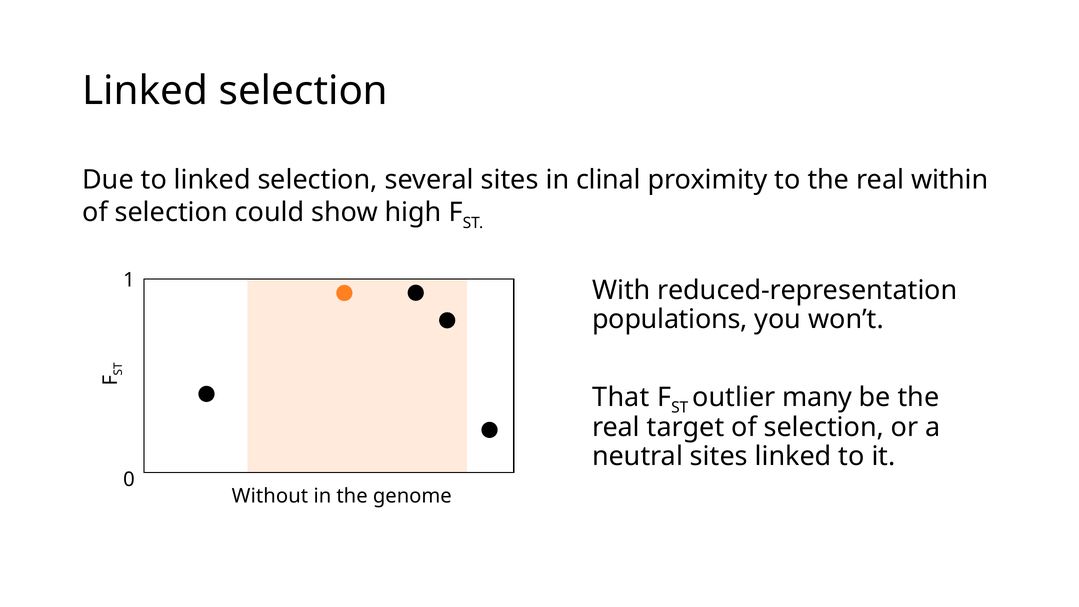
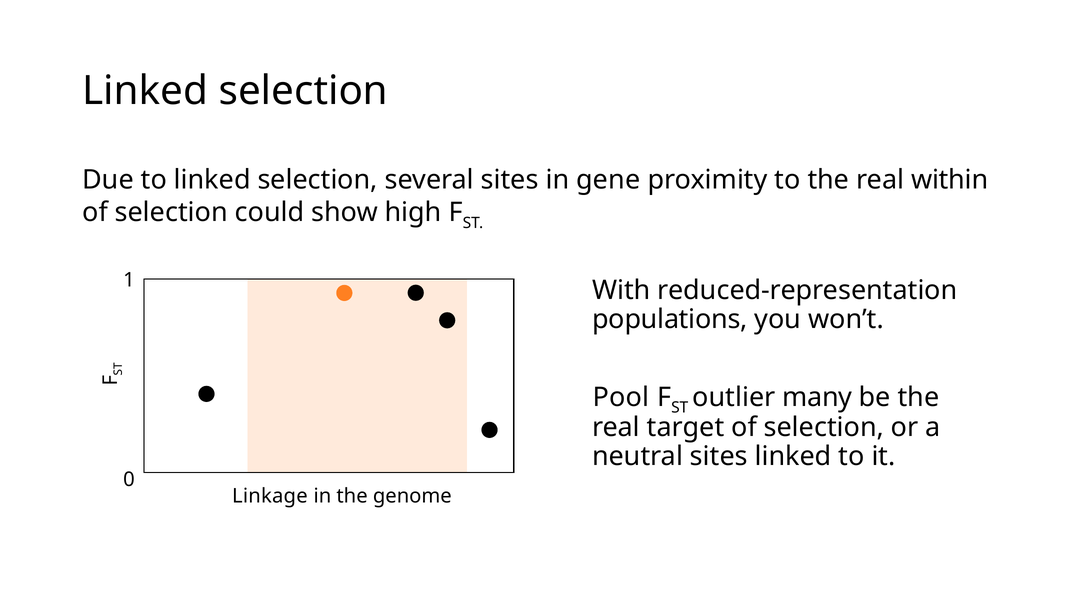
clinal: clinal -> gene
That: That -> Pool
Without: Without -> Linkage
